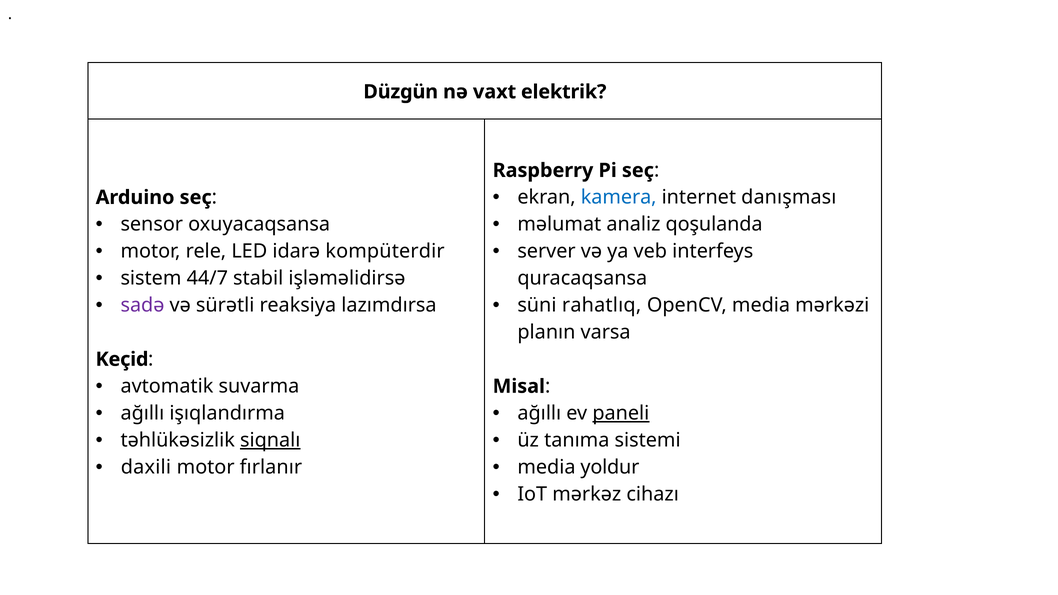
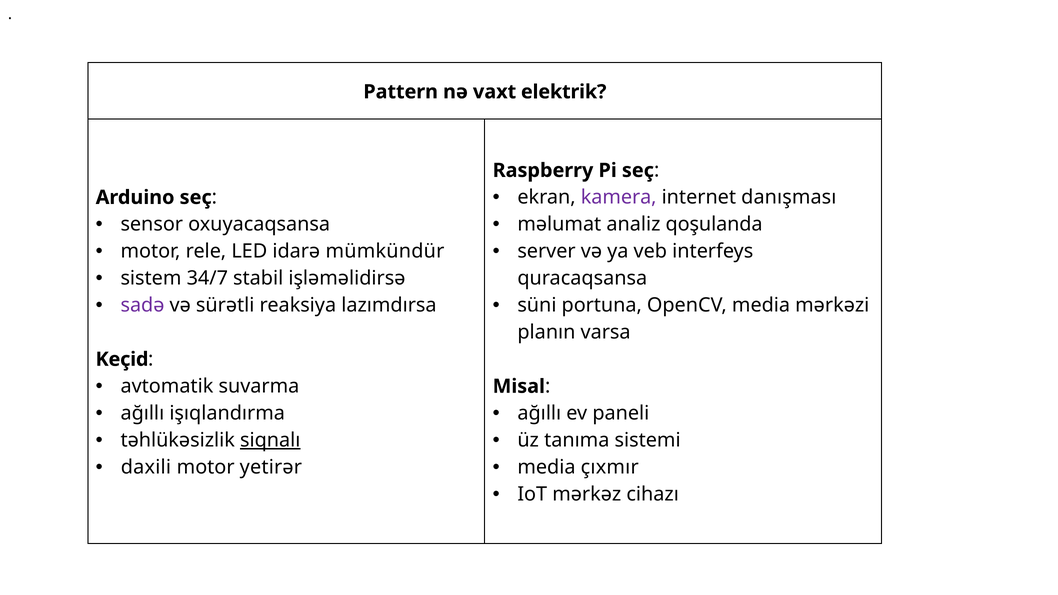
Düzgün: Düzgün -> Pattern
kamera colour: blue -> purple
kompüterdir: kompüterdir -> mümkündür
44/7: 44/7 -> 34/7
rahatlıq: rahatlıq -> portuna
paneli underline: present -> none
fırlanır: fırlanır -> yetirər
yoldur: yoldur -> çıxmır
